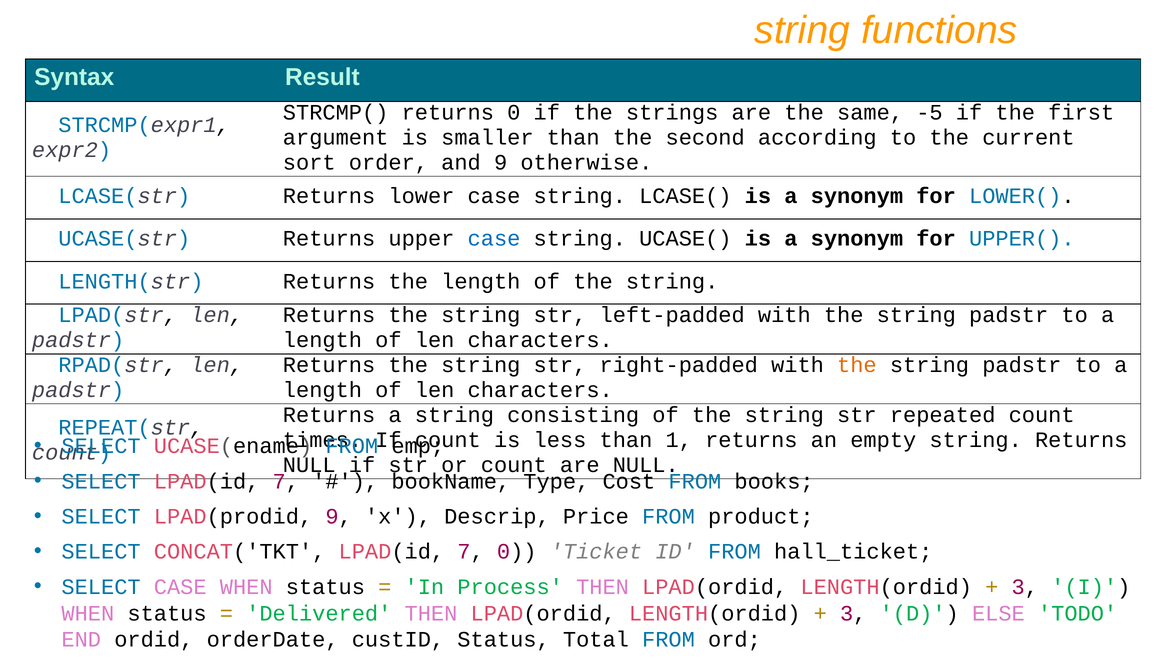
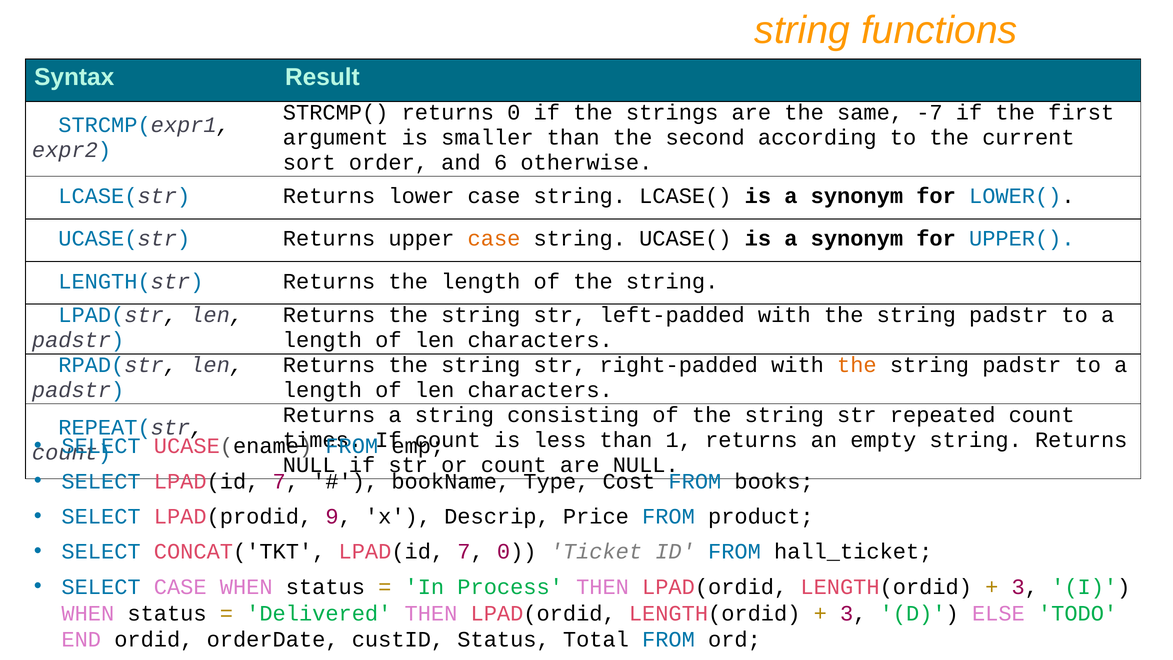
-5: -5 -> -7
and 9: 9 -> 6
case at (494, 239) colour: blue -> orange
